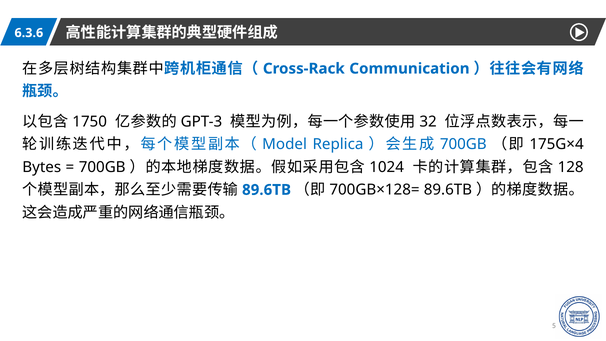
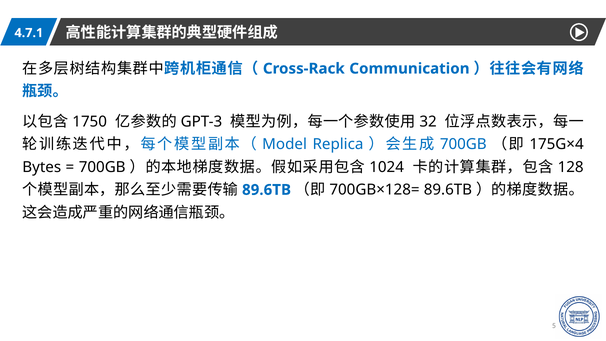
6.3.6: 6.3.6 -> 4.7.1
